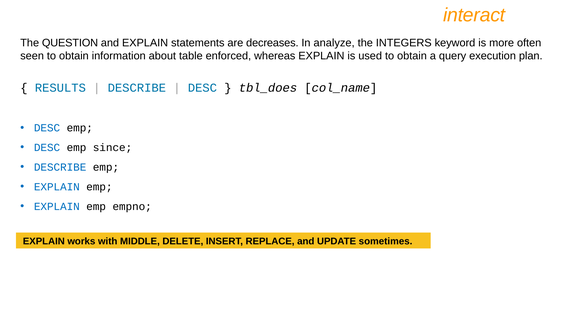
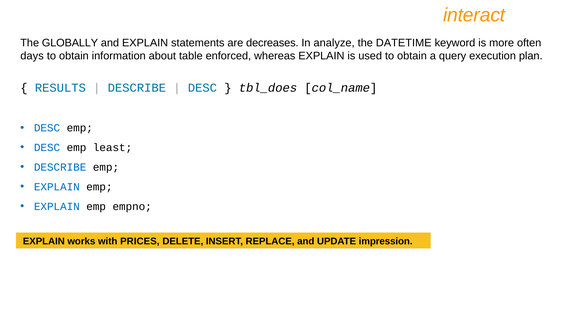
QUESTION: QUESTION -> GLOBALLY
INTEGERS: INTEGERS -> DATETIME
seen: seen -> days
since: since -> least
MIDDLE: MIDDLE -> PRICES
sometimes: sometimes -> impression
